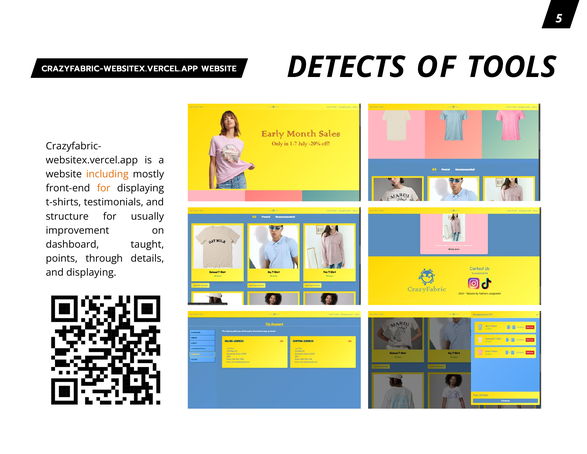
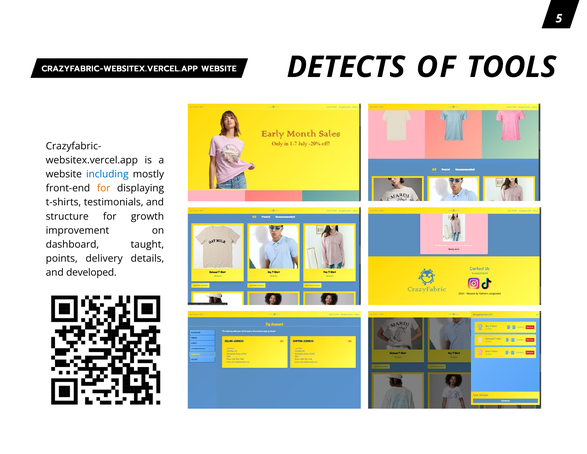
including colour: orange -> blue
usually: usually -> growth
through: through -> delivery
and displaying: displaying -> developed
